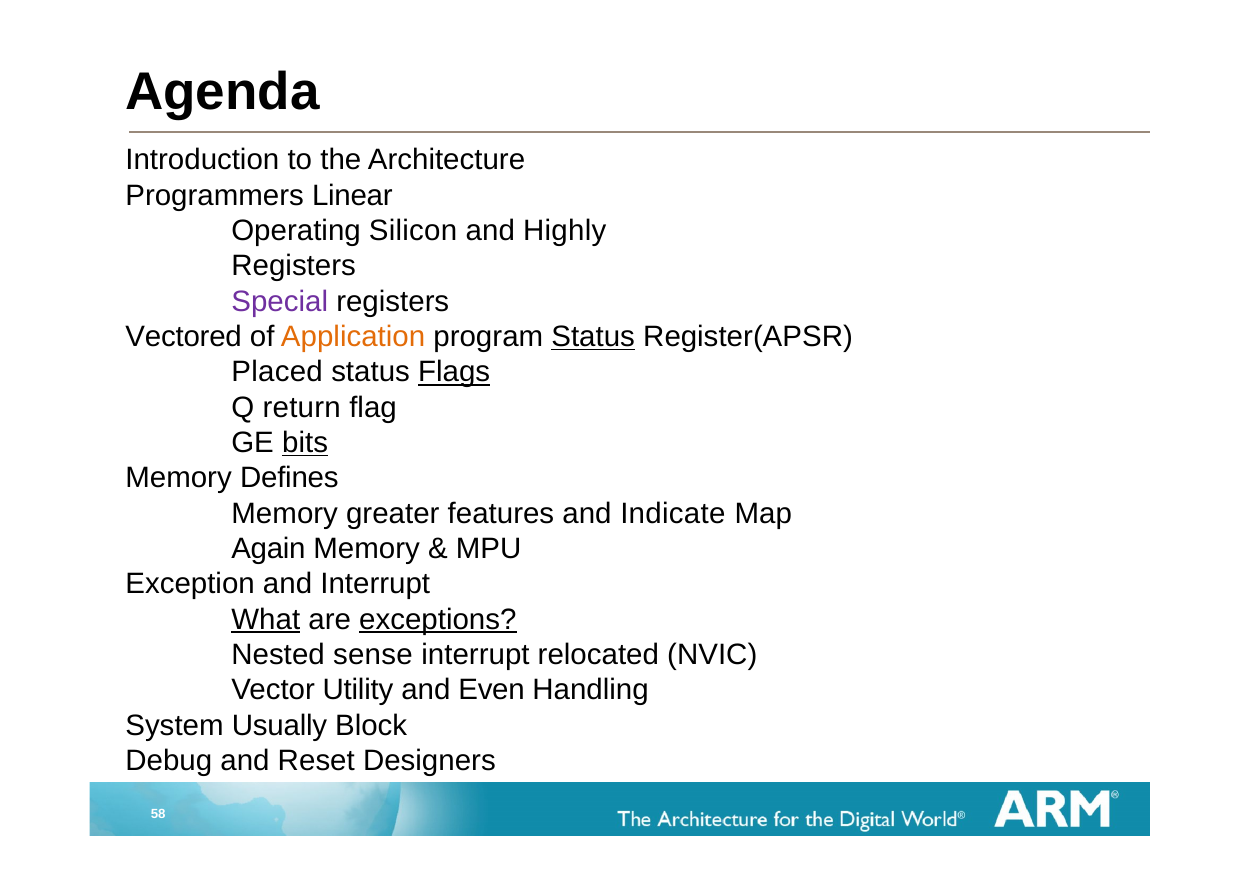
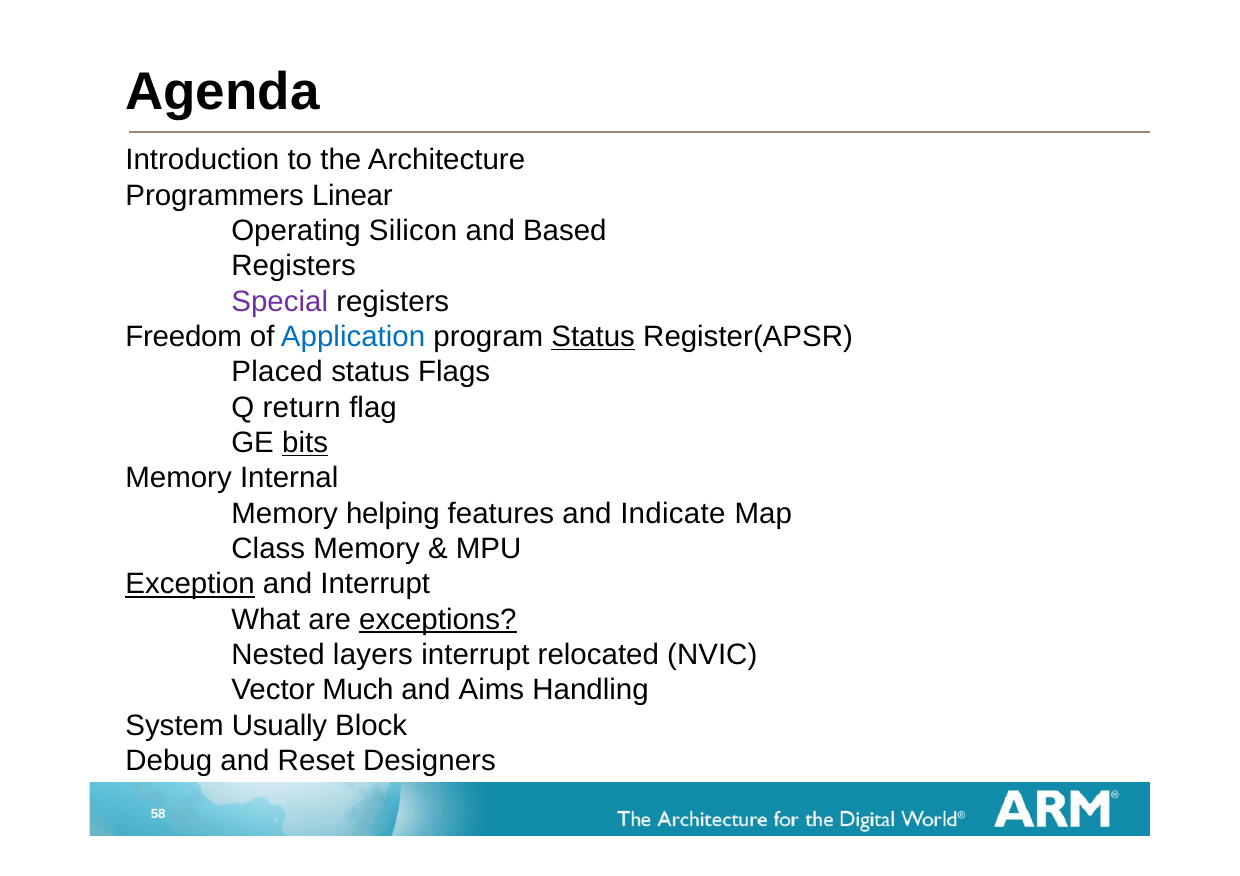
Highly: Highly -> Based
Vectored: Vectored -> Freedom
Application colour: orange -> blue
Flags underline: present -> none
Defines: Defines -> Internal
greater: greater -> helping
Again: Again -> Class
Exception underline: none -> present
What underline: present -> none
sense: sense -> layers
Utility: Utility -> Much
Even: Even -> Aims
